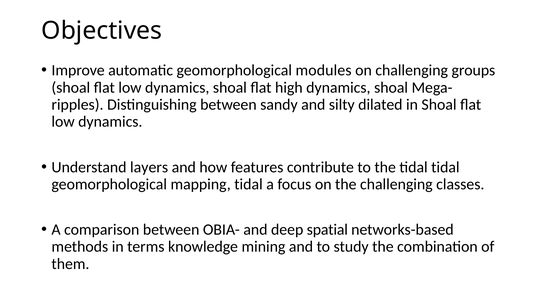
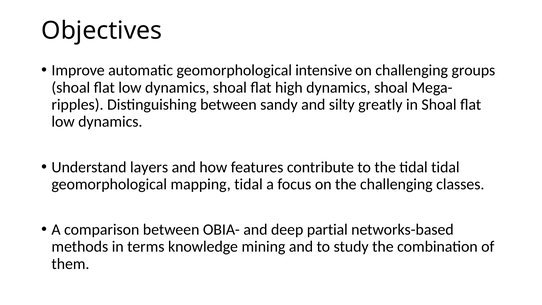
modules: modules -> intensive
dilated: dilated -> greatly
spatial: spatial -> partial
